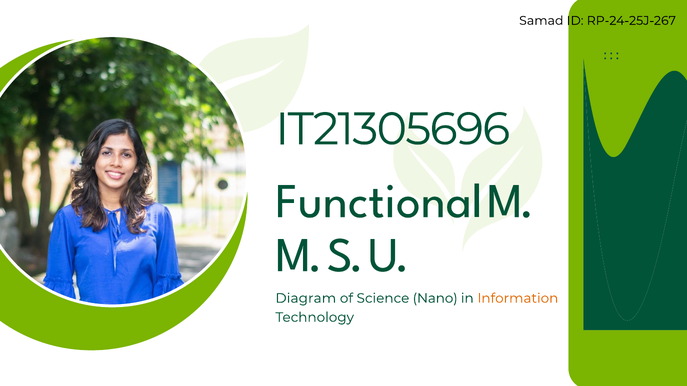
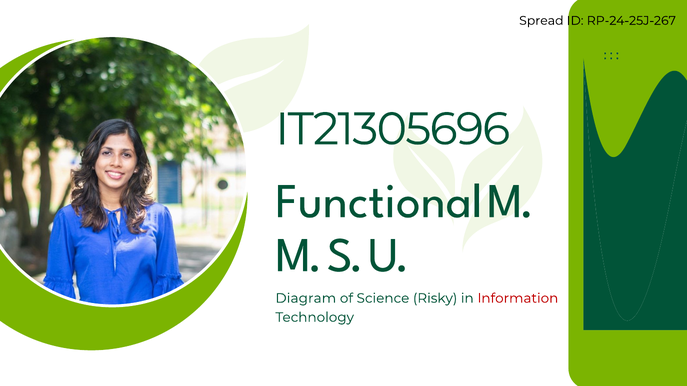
Samad: Samad -> Spread
Nano: Nano -> Risky
Information colour: orange -> red
